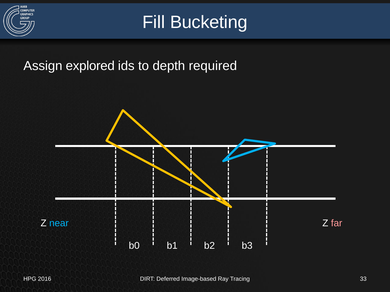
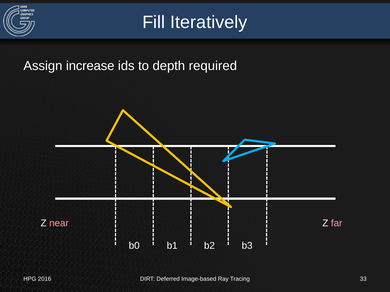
Bucketing: Bucketing -> Iteratively
explored: explored -> increase
near colour: light blue -> pink
